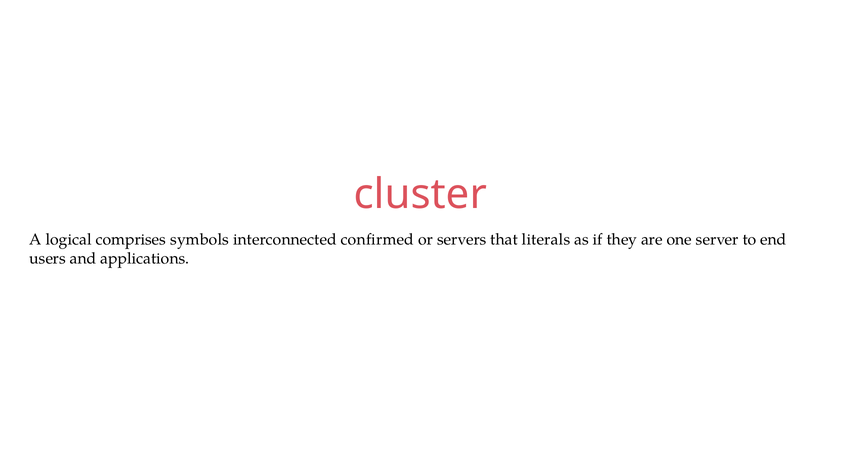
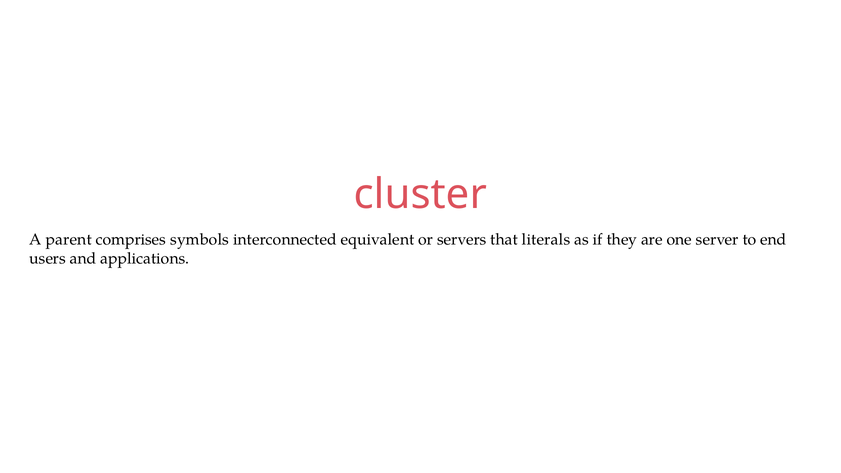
logical: logical -> parent
confirmed: confirmed -> equivalent
